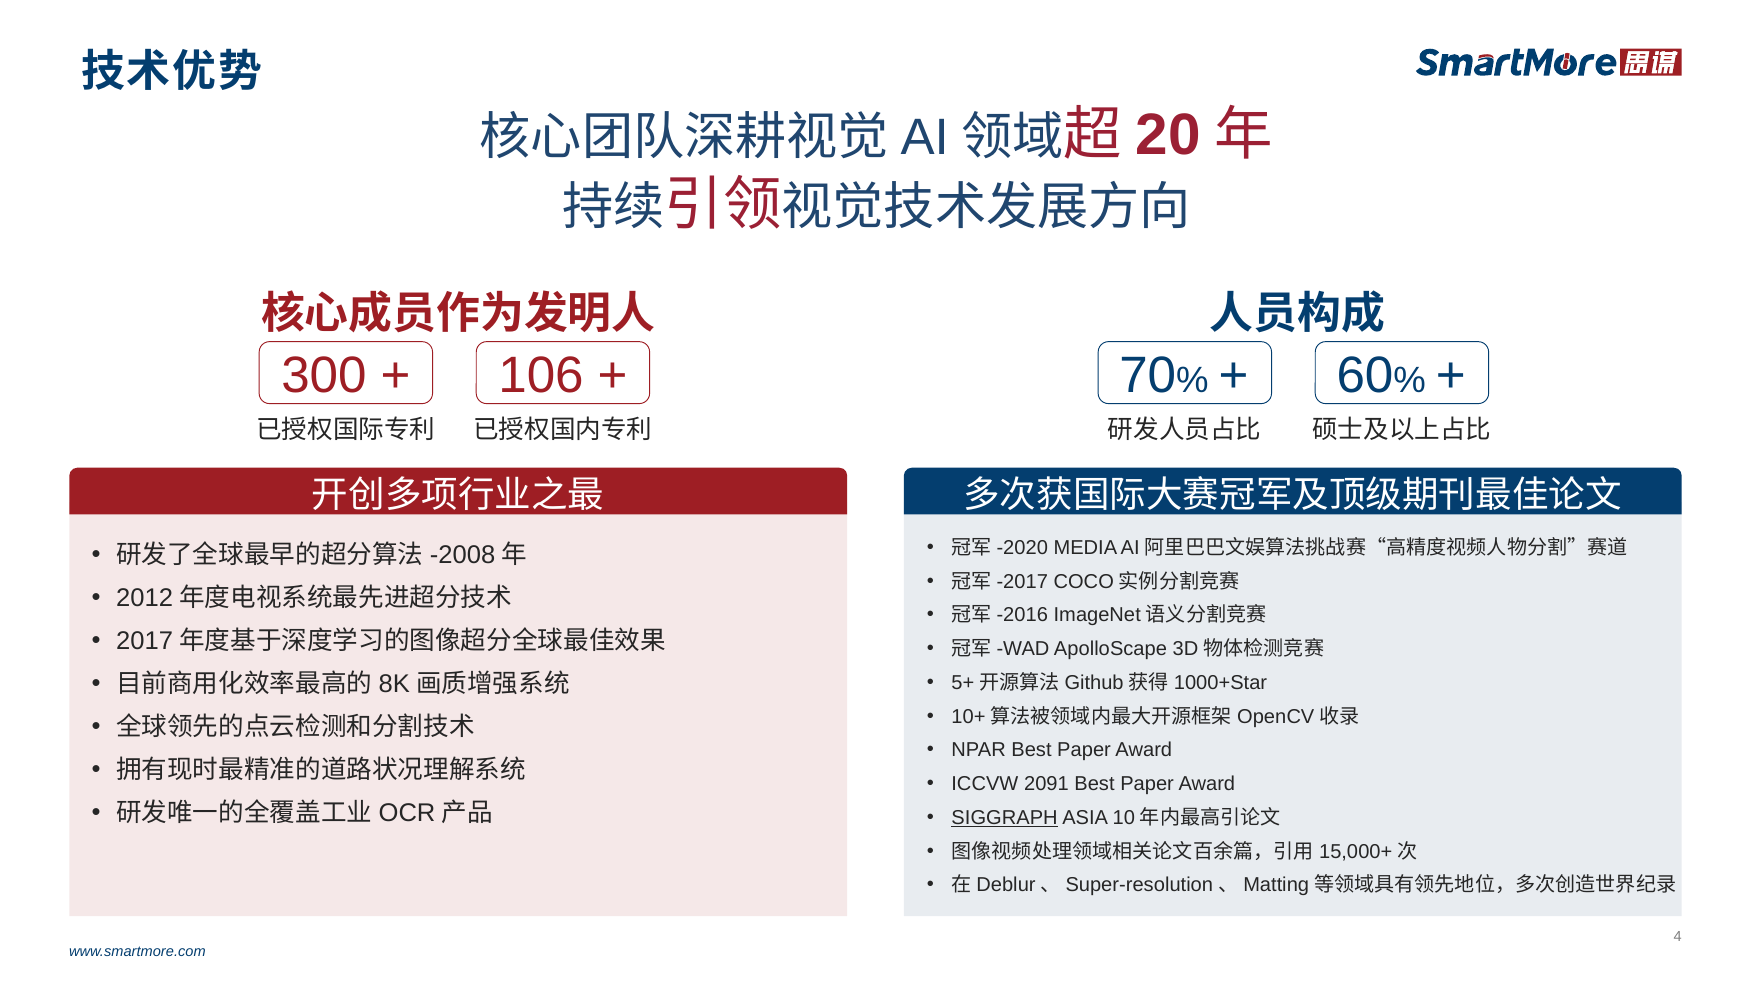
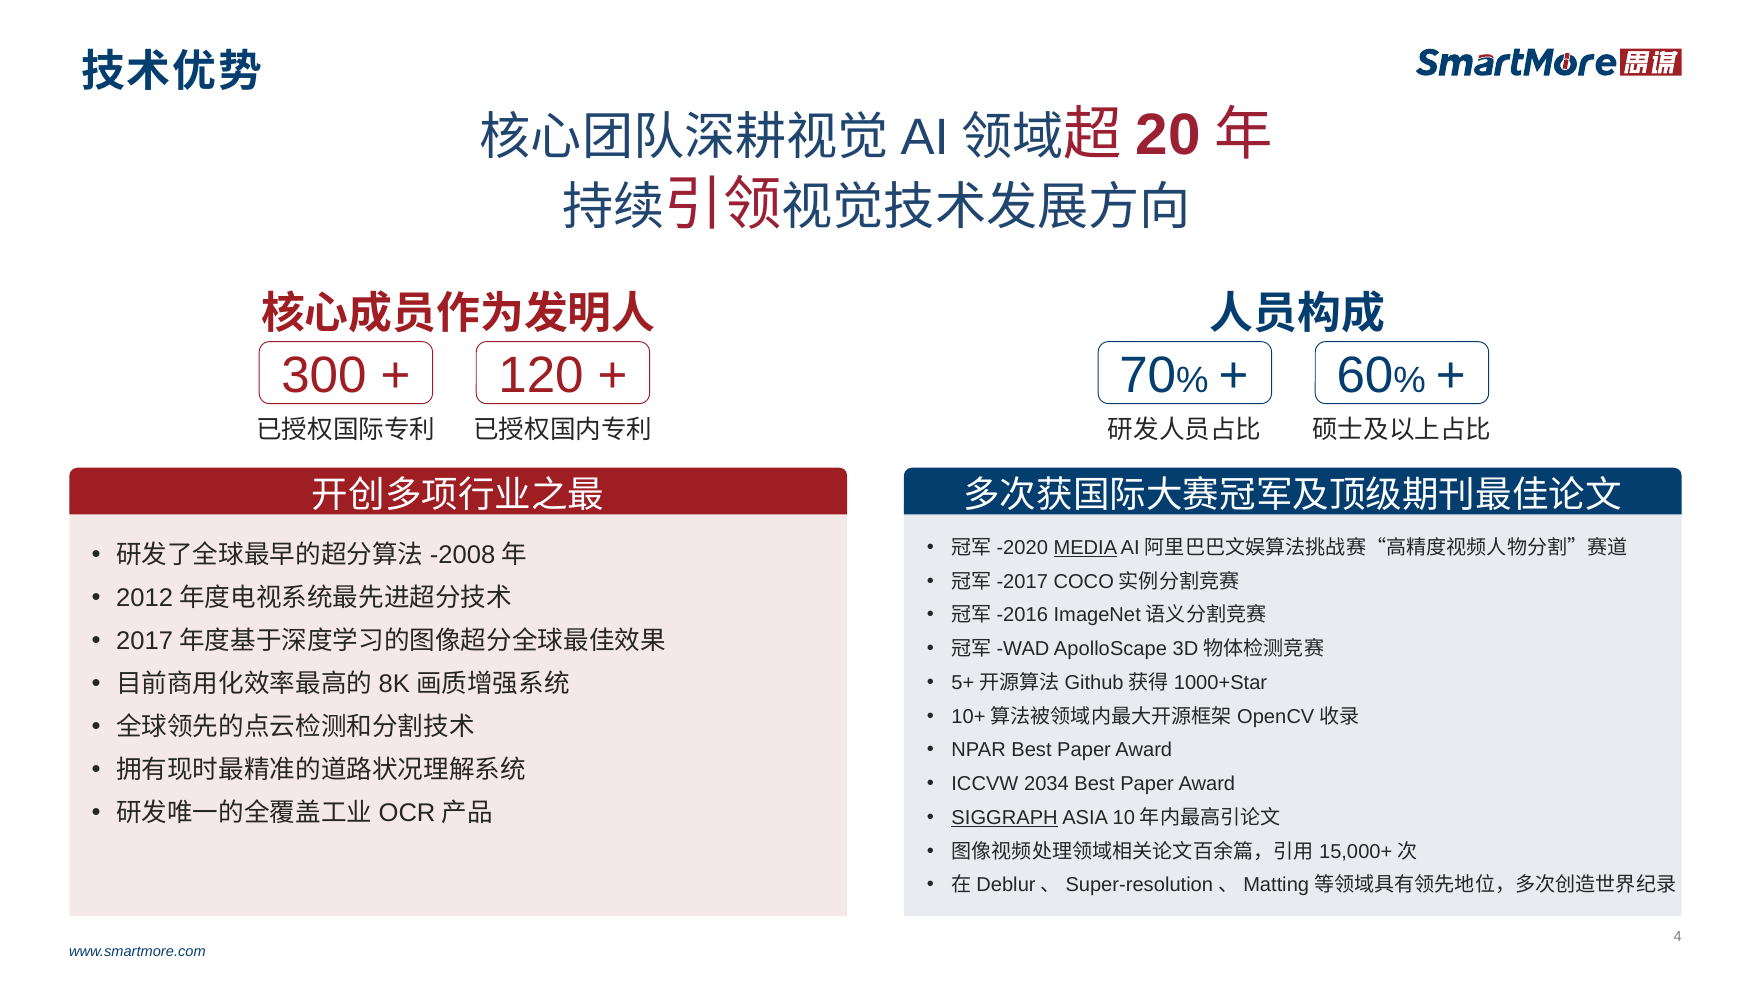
106: 106 -> 120
MEDIA underline: none -> present
2091: 2091 -> 2034
